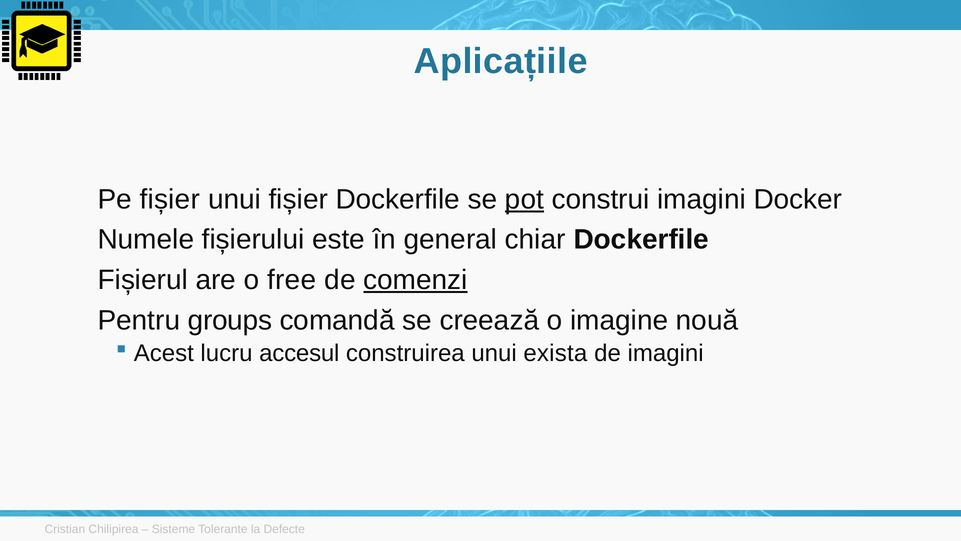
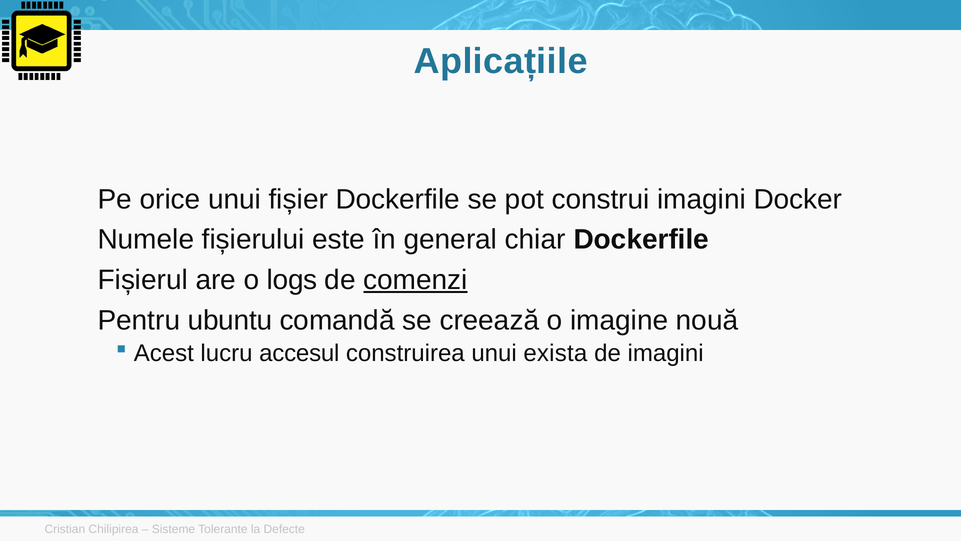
fișier at (170, 199): fișier -> orice
pot underline: present -> none
free: free -> logs
groups: groups -> ubuntu
